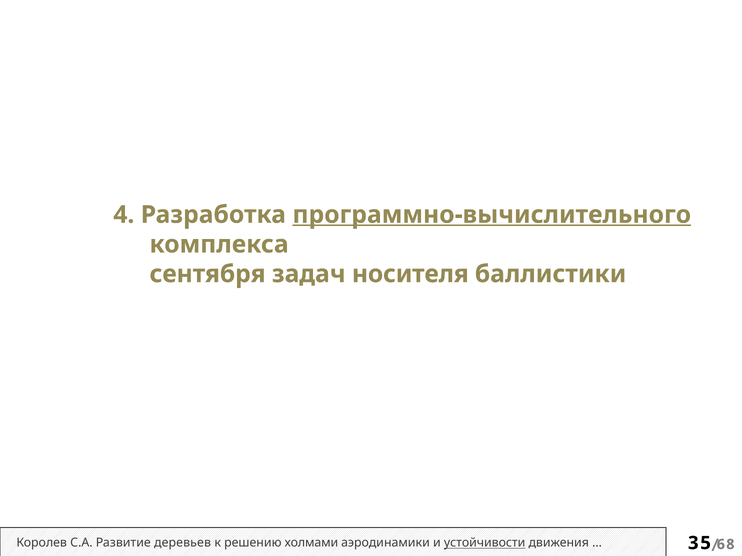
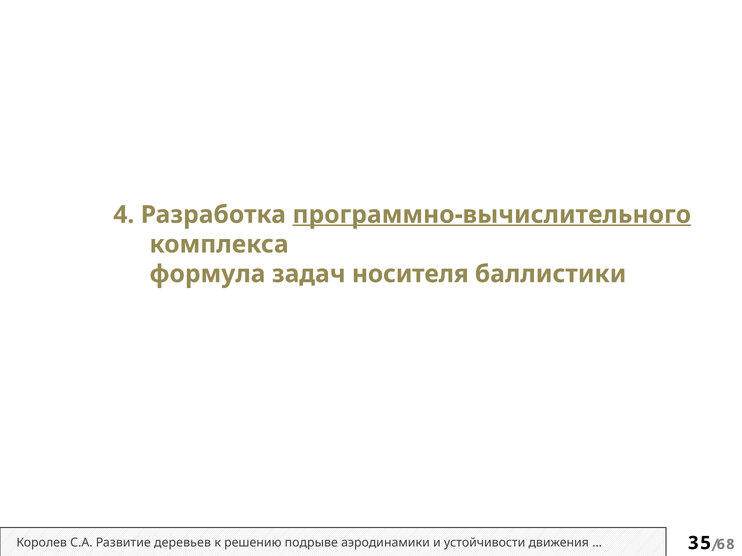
сентября: сентября -> формула
холмами: холмами -> подрыве
устойчивости underline: present -> none
